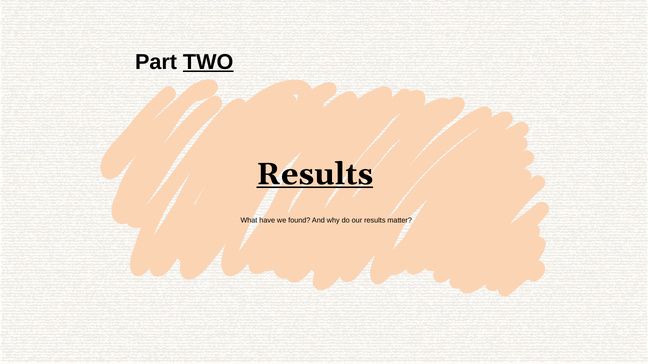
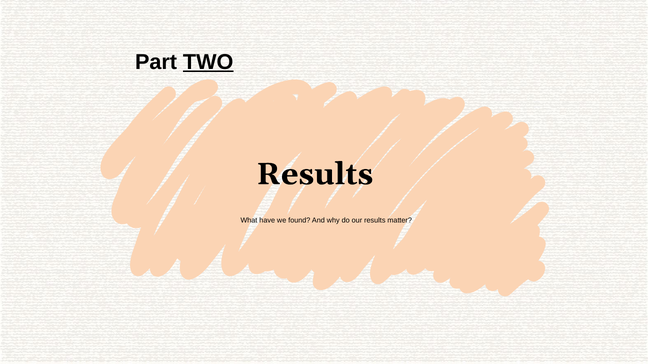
Results at (315, 174) underline: present -> none
